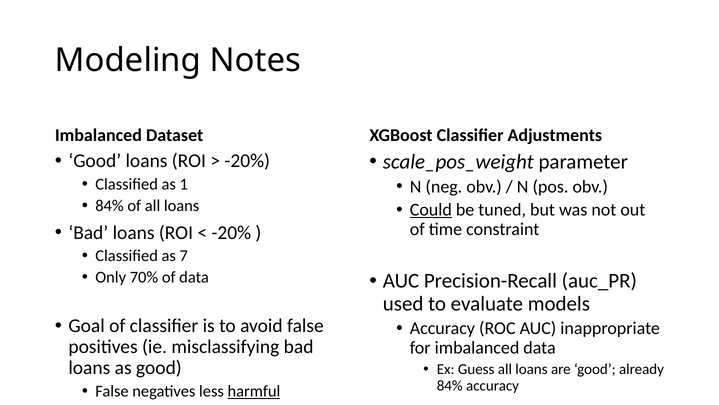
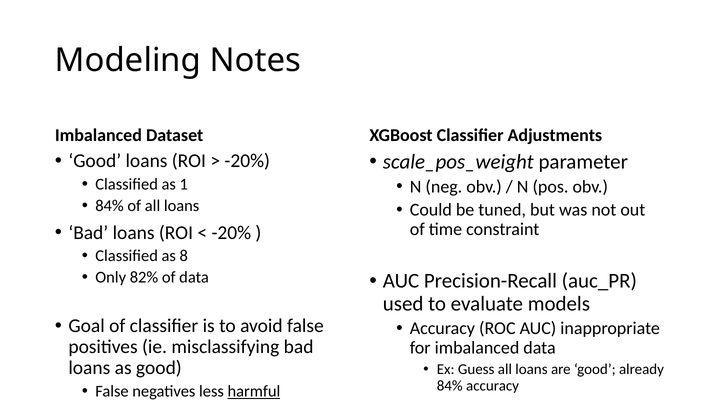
Could underline: present -> none
7: 7 -> 8
70%: 70% -> 82%
